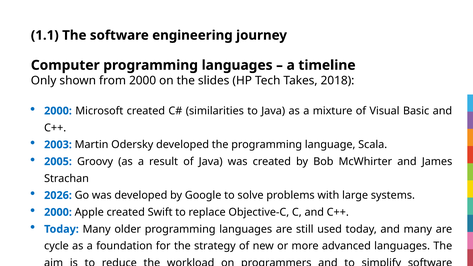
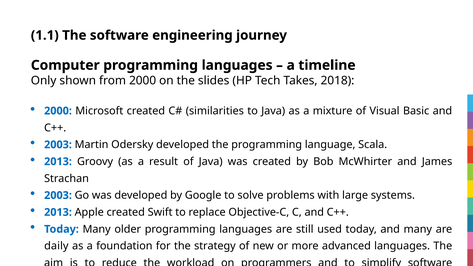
2005 at (58, 162): 2005 -> 2013
2026 at (58, 195): 2026 -> 2003
2000 at (58, 212): 2000 -> 2013
cycle: cycle -> daily
